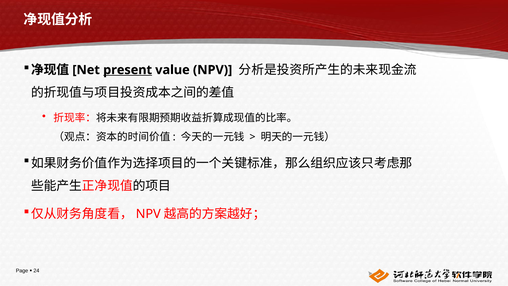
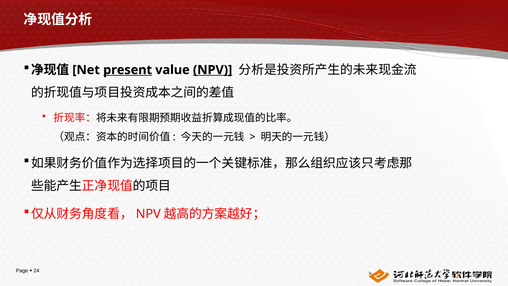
NPV at (213, 70) underline: none -> present
